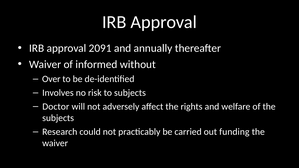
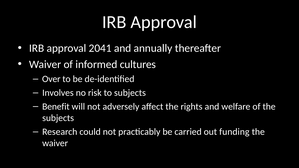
2091: 2091 -> 2041
without: without -> cultures
Doctor: Doctor -> Benefit
